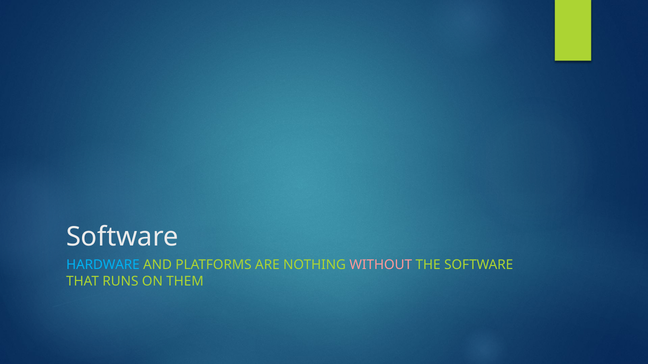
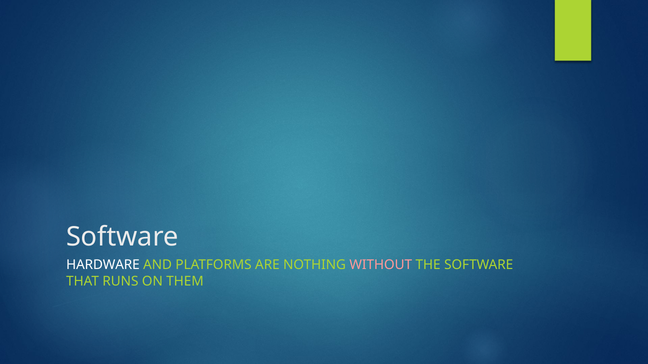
HARDWARE colour: light blue -> white
